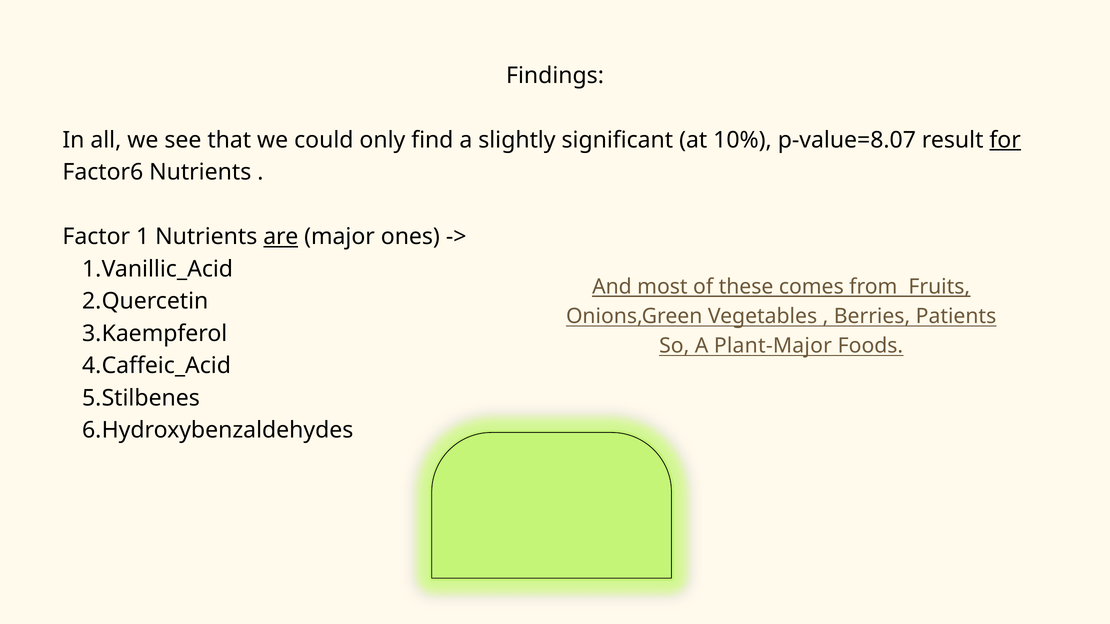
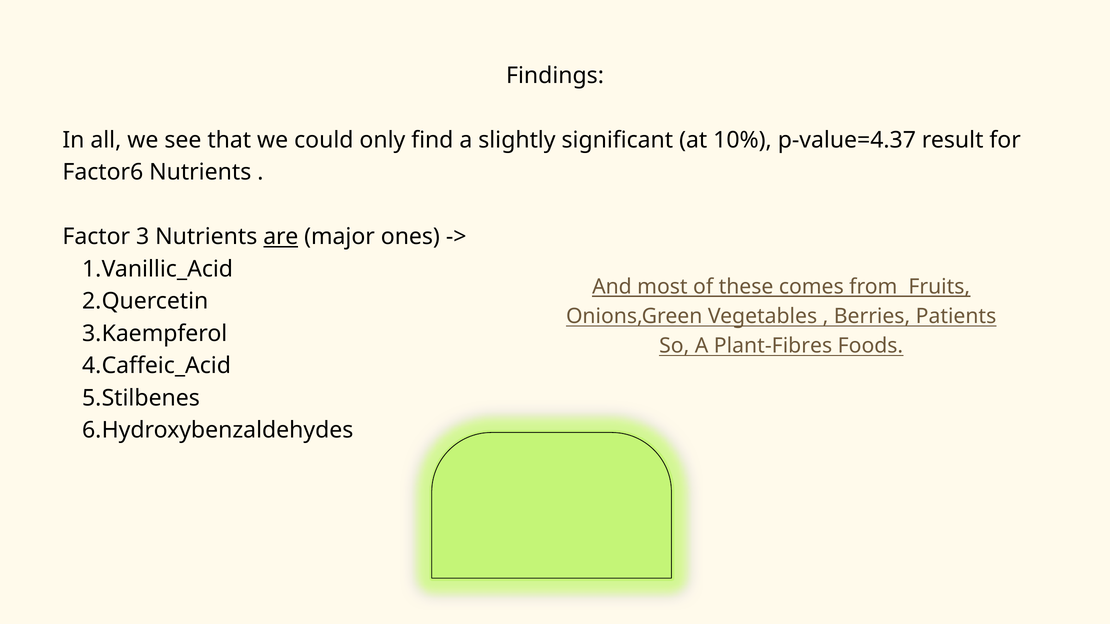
p-value=8.07: p-value=8.07 -> p-value=4.37
for underline: present -> none
1: 1 -> 3
Plant-Major: Plant-Major -> Plant-Fibres
